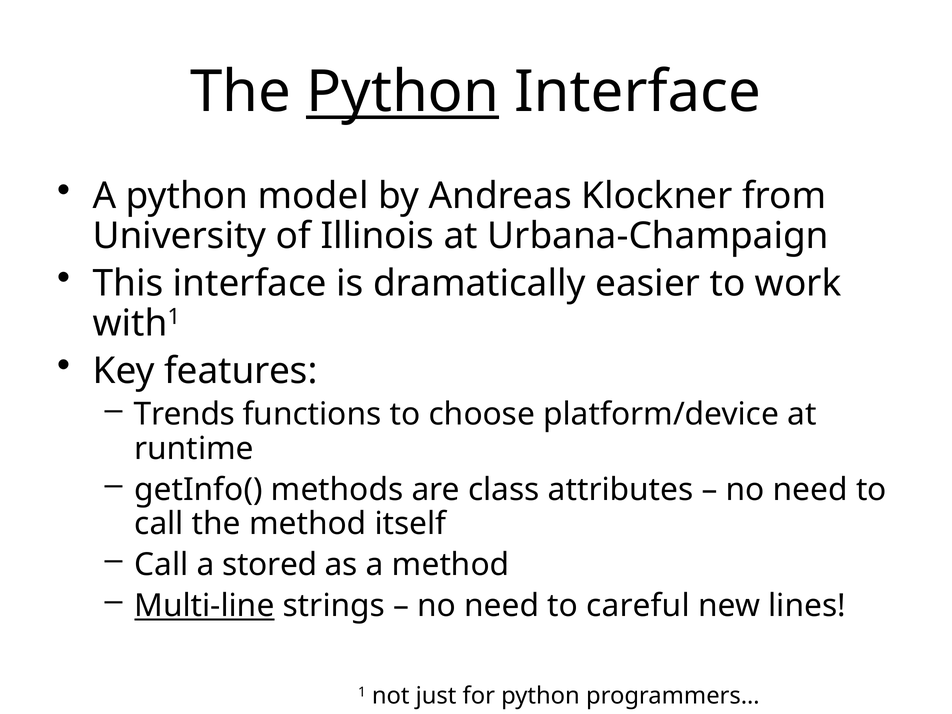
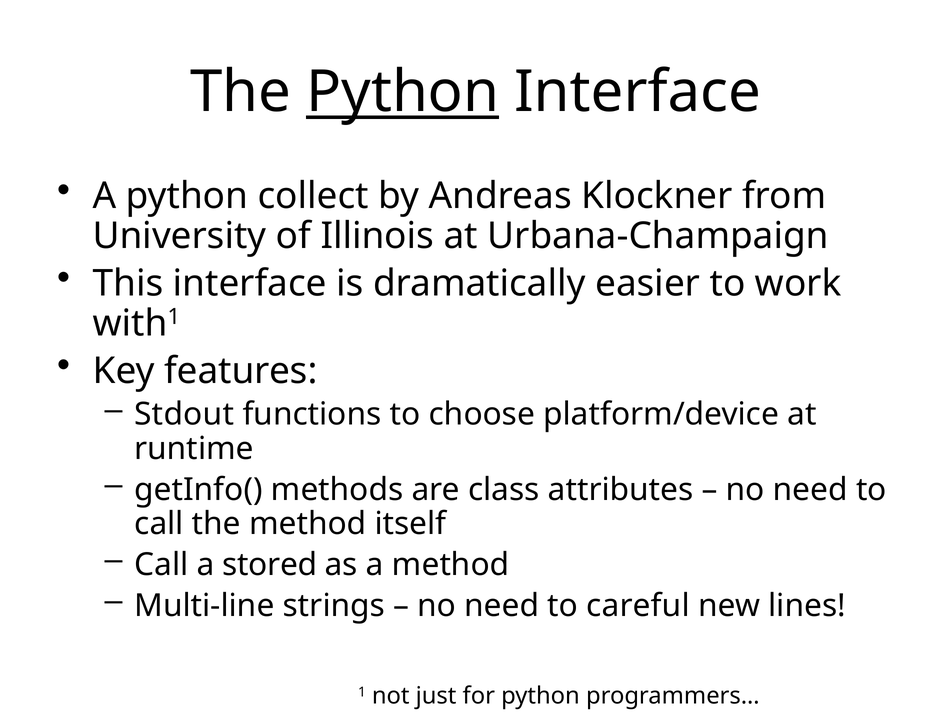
model: model -> collect
Trends: Trends -> Stdout
Multi-line underline: present -> none
